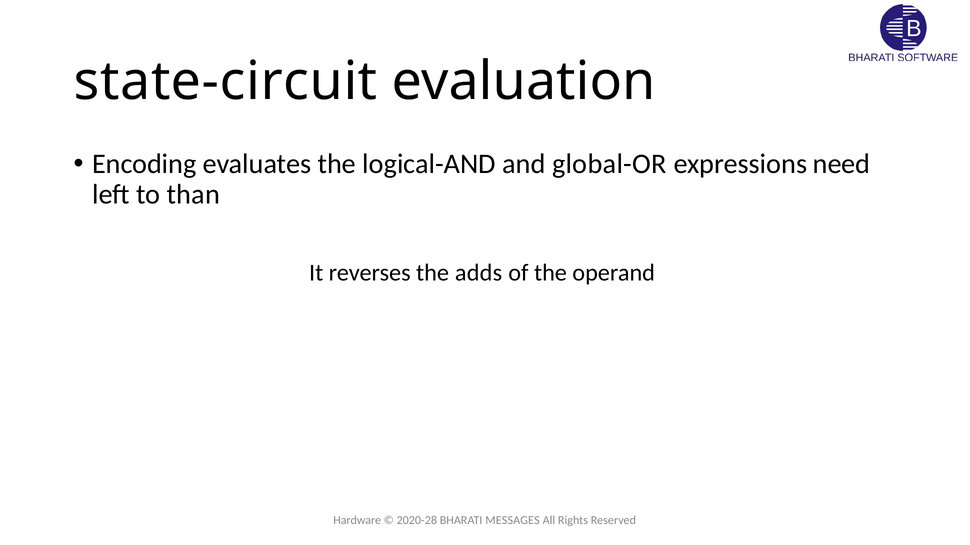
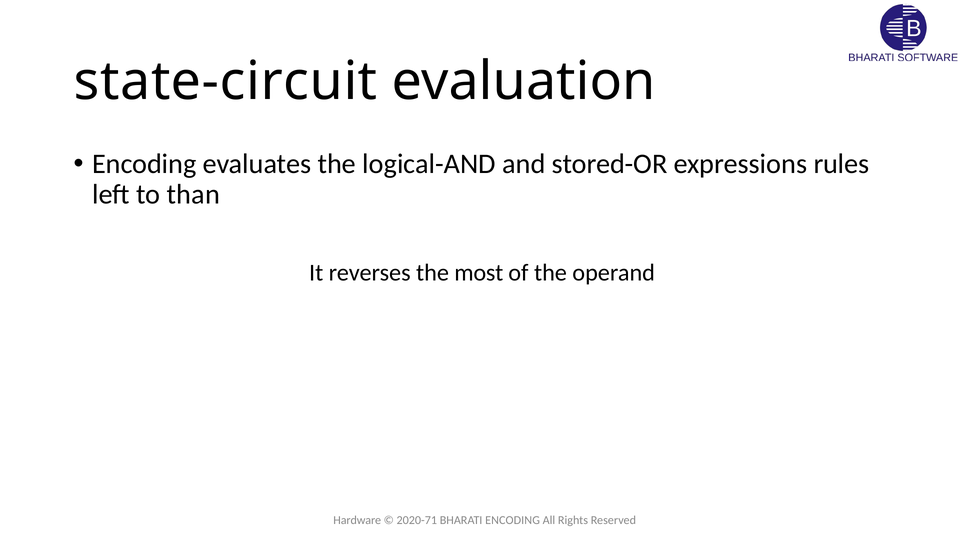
global-OR: global-OR -> stored-OR
need: need -> rules
adds: adds -> most
2020-28: 2020-28 -> 2020-71
BHARATI MESSAGES: MESSAGES -> ENCODING
